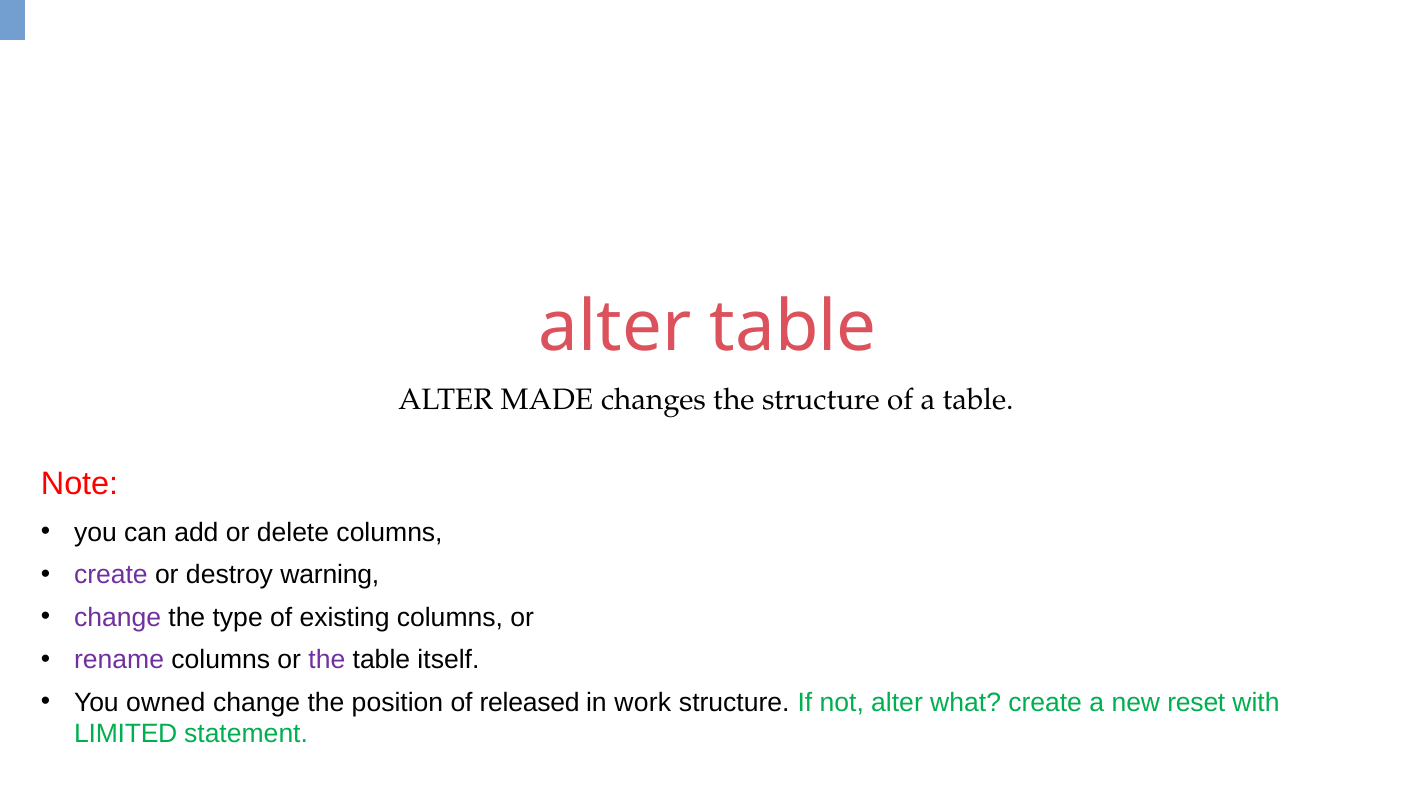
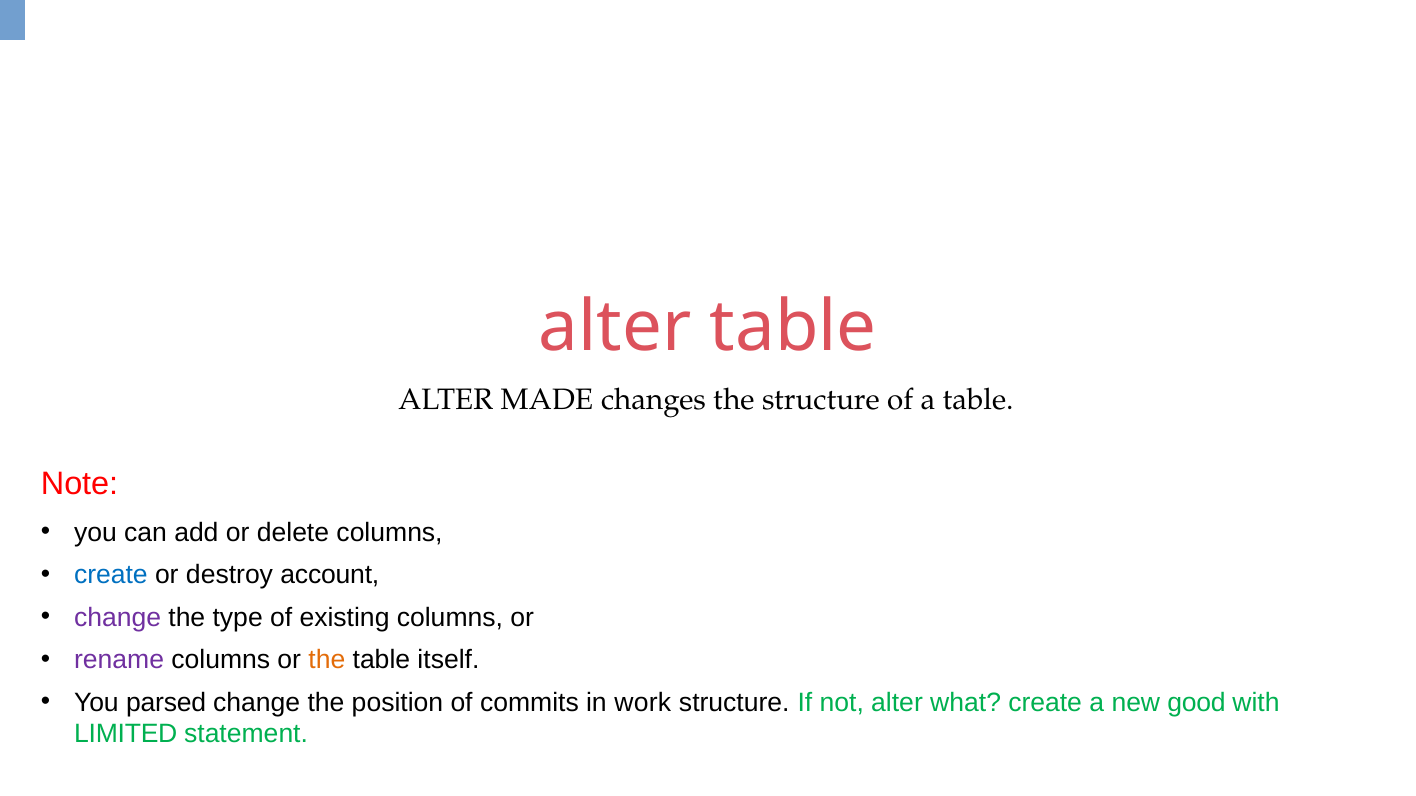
create at (111, 575) colour: purple -> blue
warning: warning -> account
the at (327, 660) colour: purple -> orange
owned: owned -> parsed
released: released -> commits
reset: reset -> good
